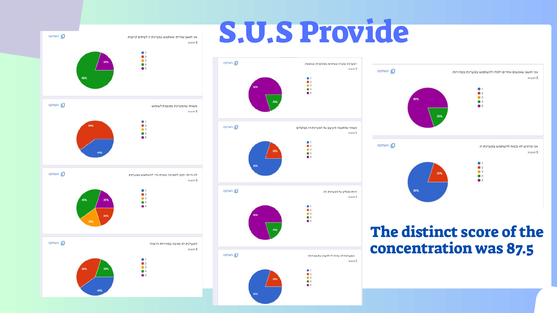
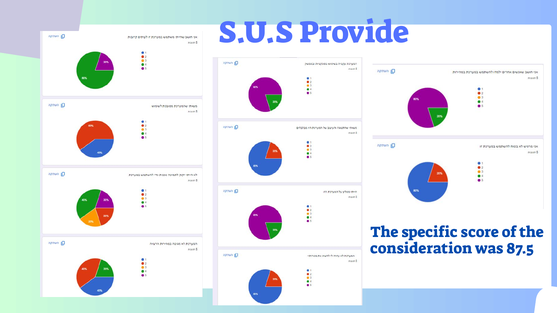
distinct: distinct -> specific
concentration: concentration -> consideration
